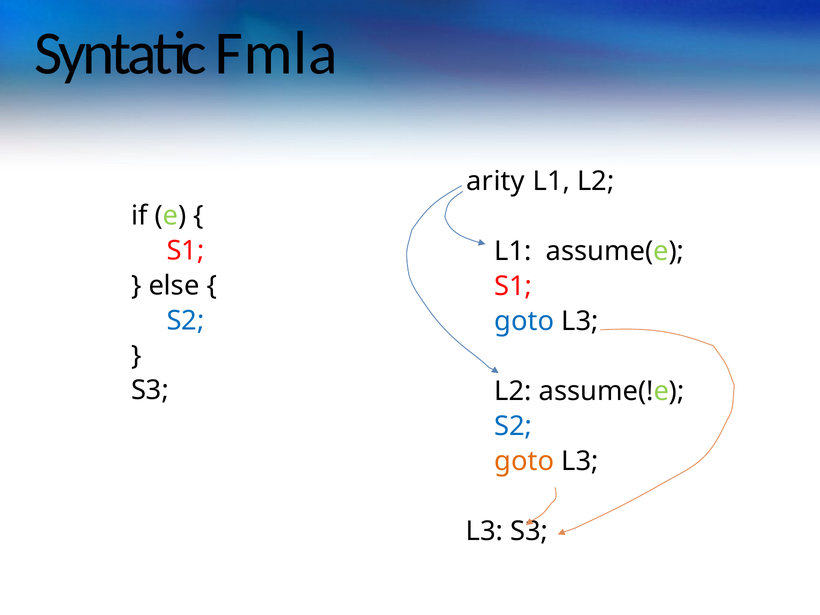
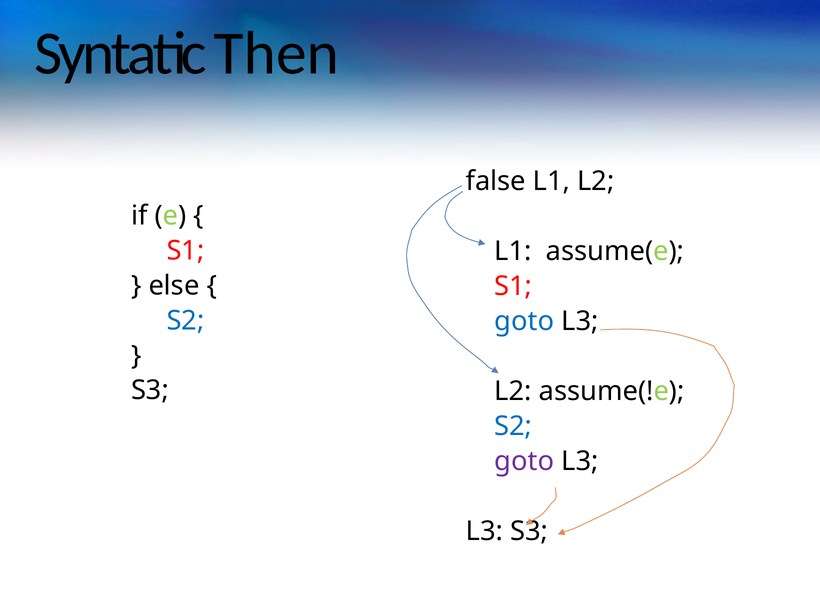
Fmla: Fmla -> Then
arity: arity -> false
goto at (524, 461) colour: orange -> purple
